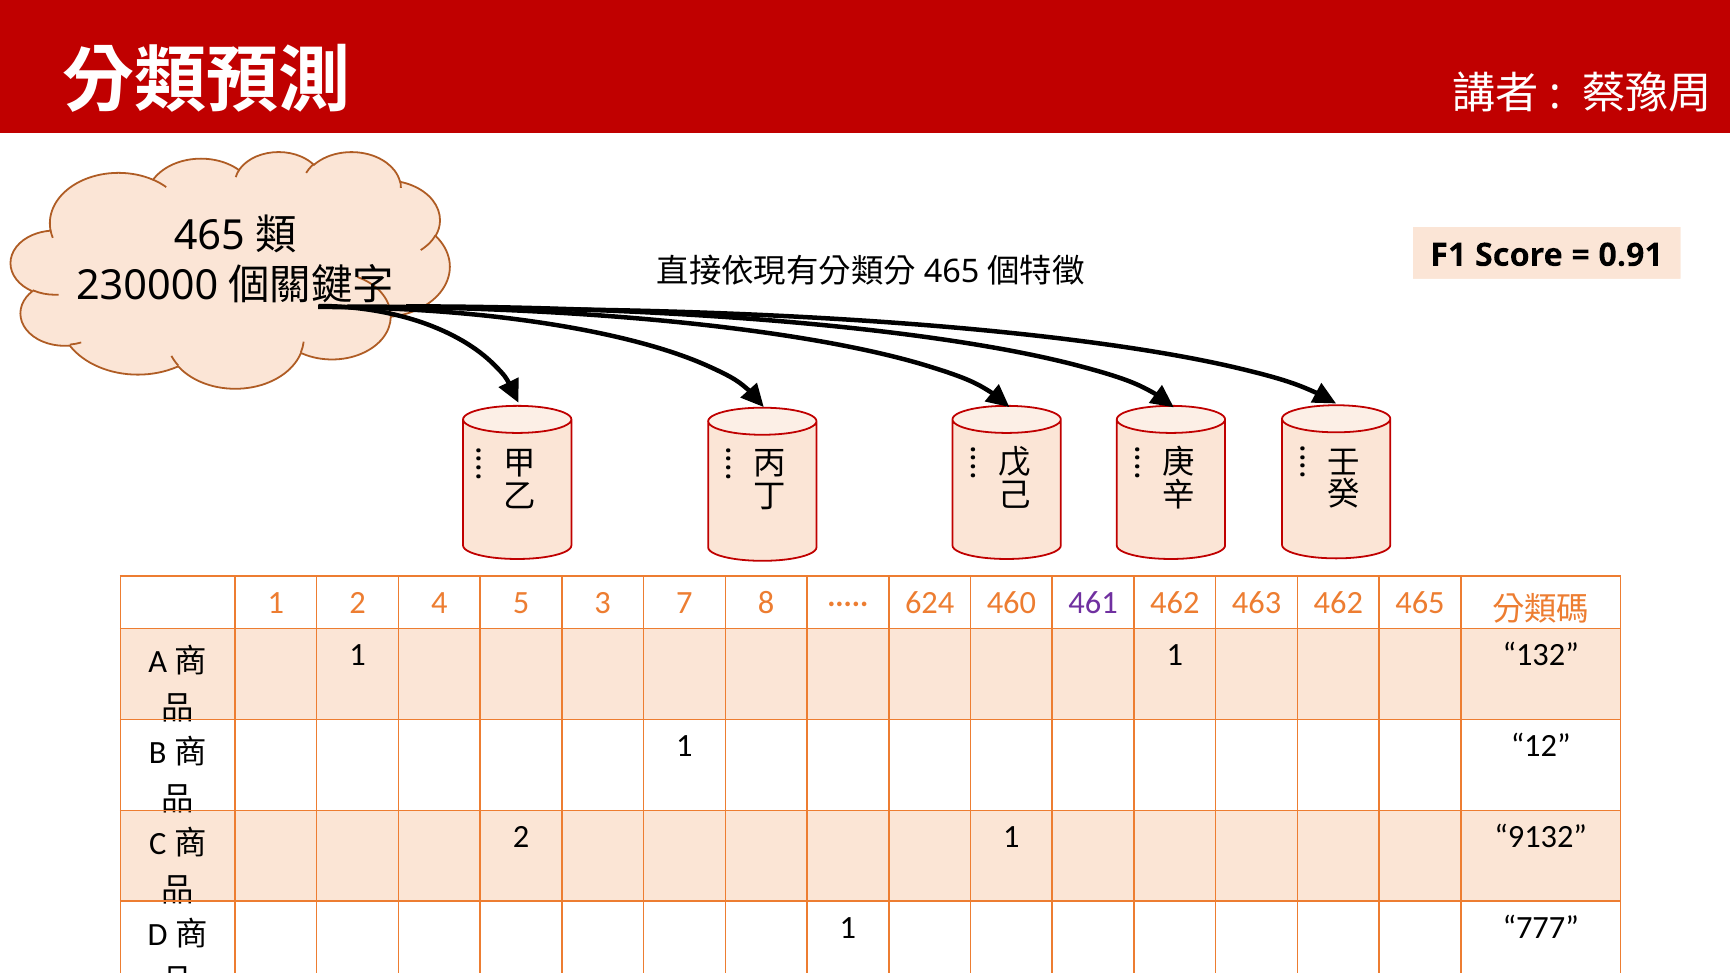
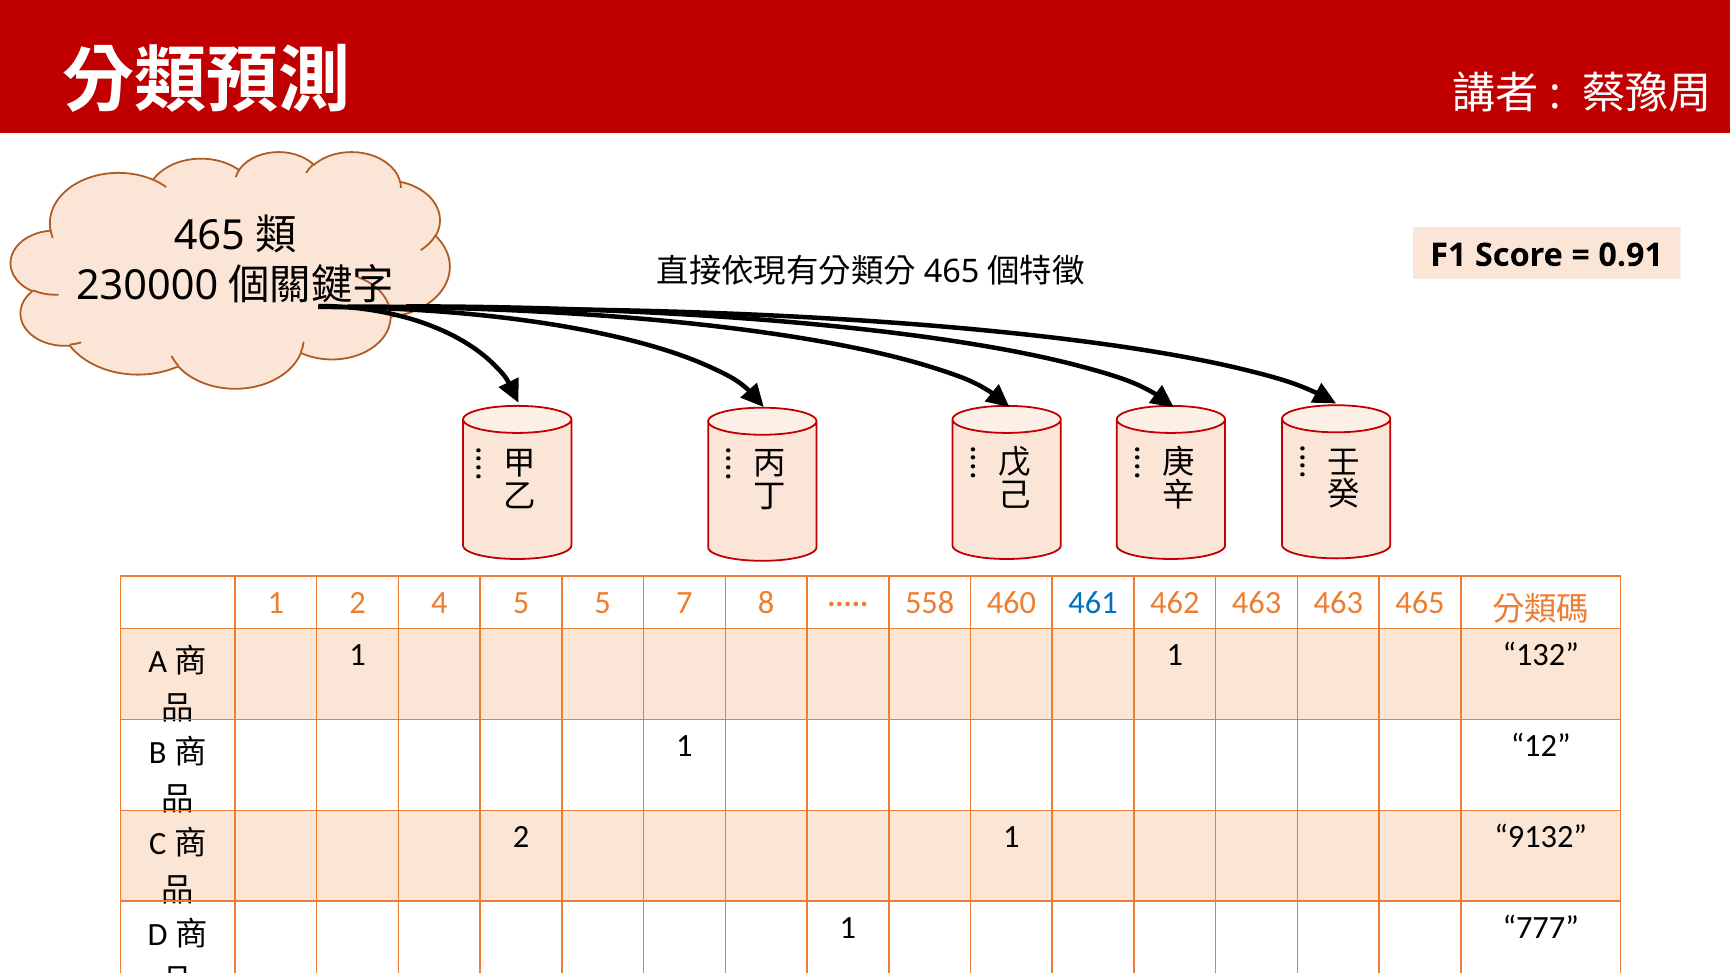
5 3: 3 -> 5
624: 624 -> 558
461 colour: purple -> blue
463 462: 462 -> 463
